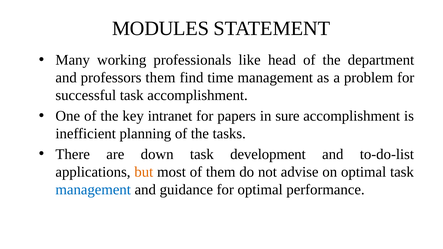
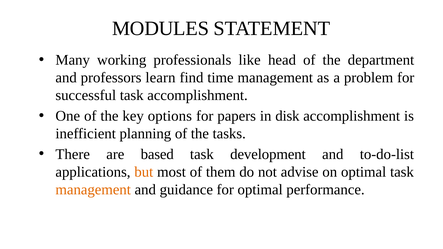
professors them: them -> learn
intranet: intranet -> options
sure: sure -> disk
down: down -> based
management at (93, 190) colour: blue -> orange
